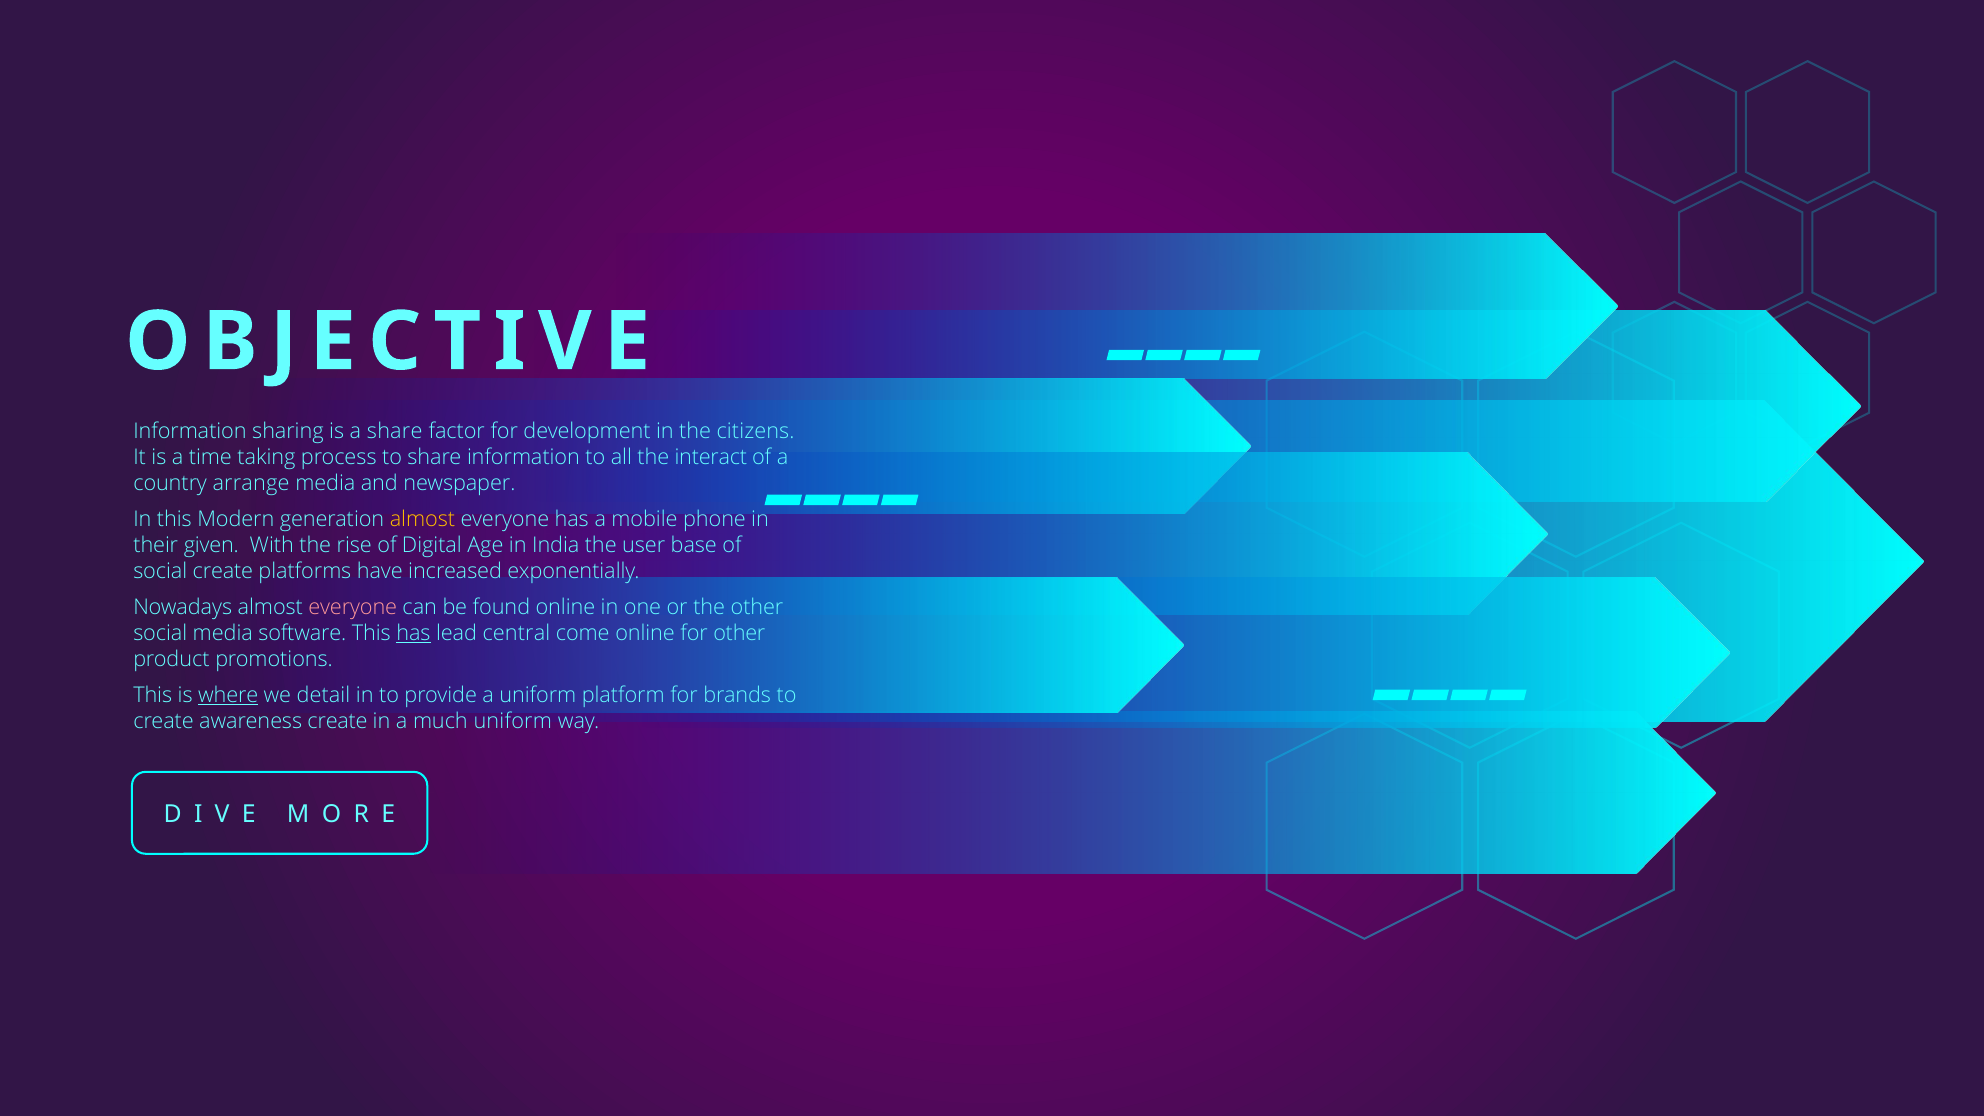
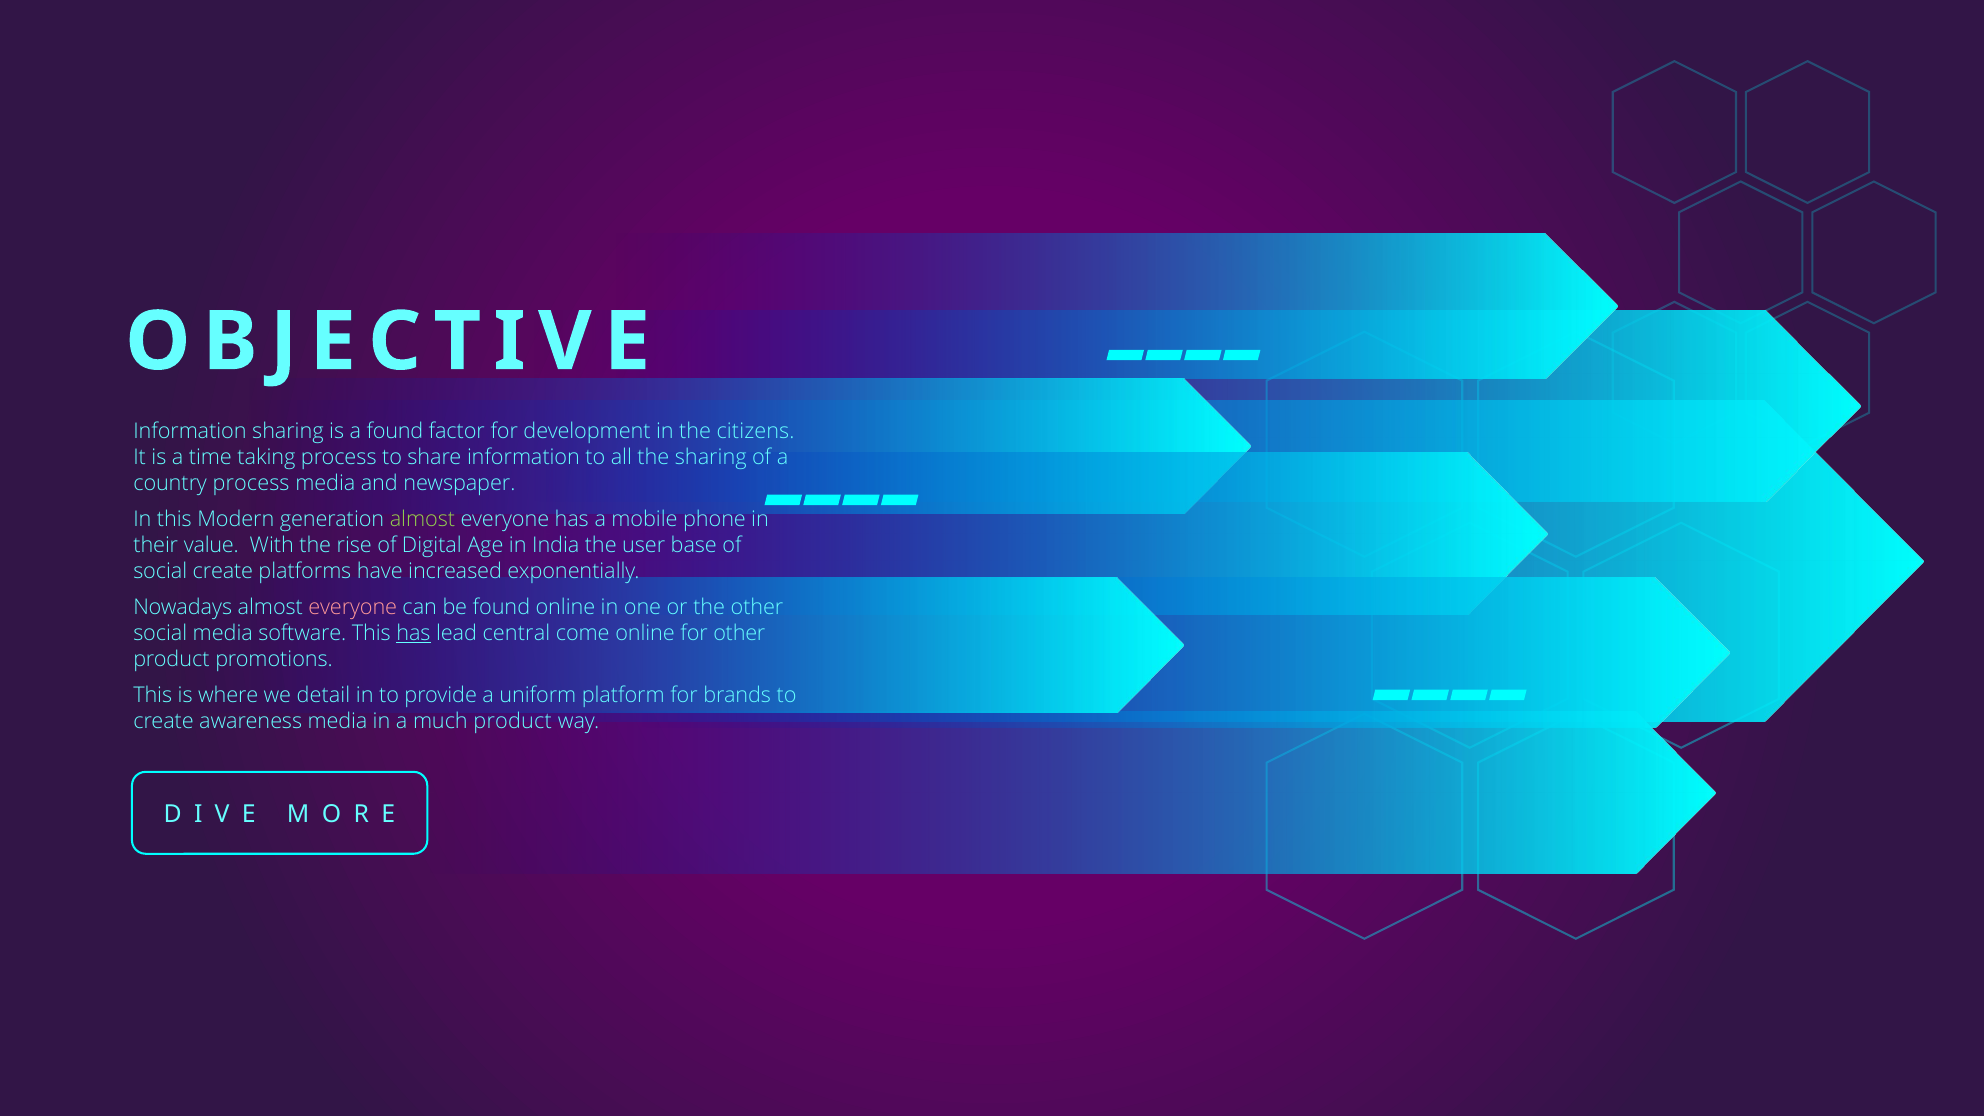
a share: share -> found
the interact: interact -> sharing
country arrange: arrange -> process
almost at (422, 519) colour: yellow -> light green
given: given -> value
where underline: present -> none
awareness create: create -> media
much uniform: uniform -> product
